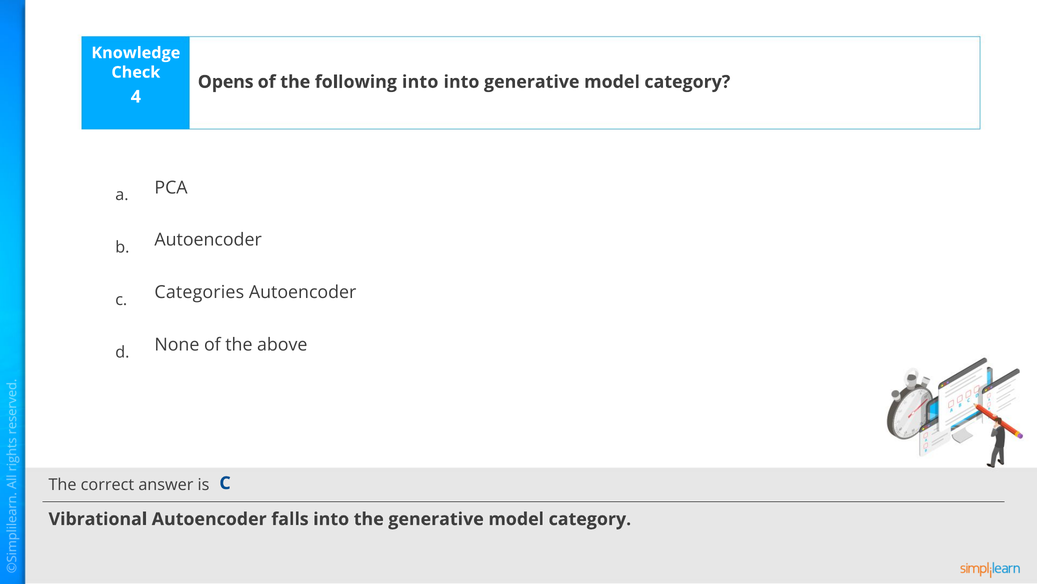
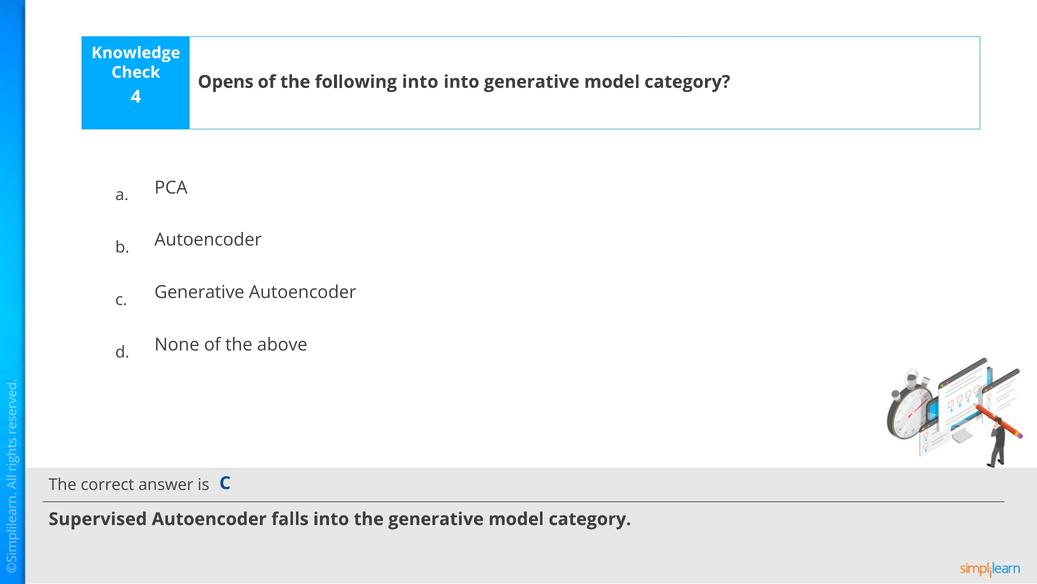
Categories at (199, 292): Categories -> Generative
Vibrational: Vibrational -> Supervised
